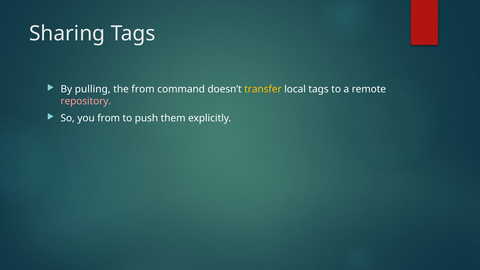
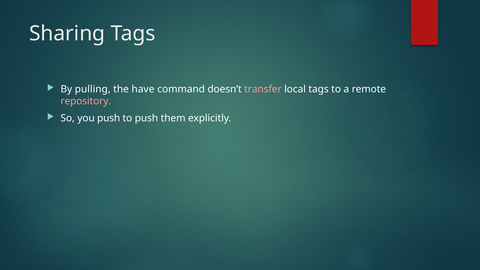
the from: from -> have
transfer colour: yellow -> pink
you from: from -> push
